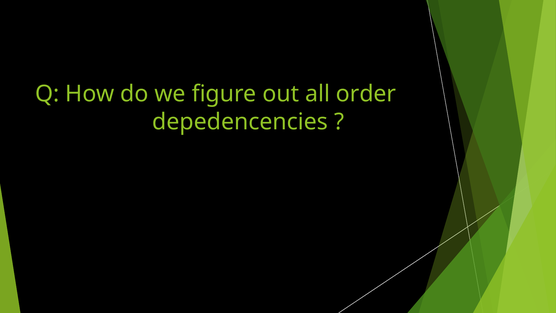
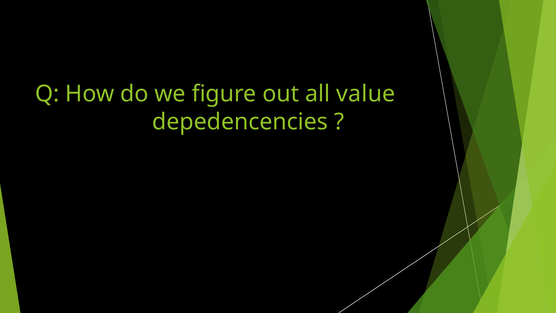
order: order -> value
